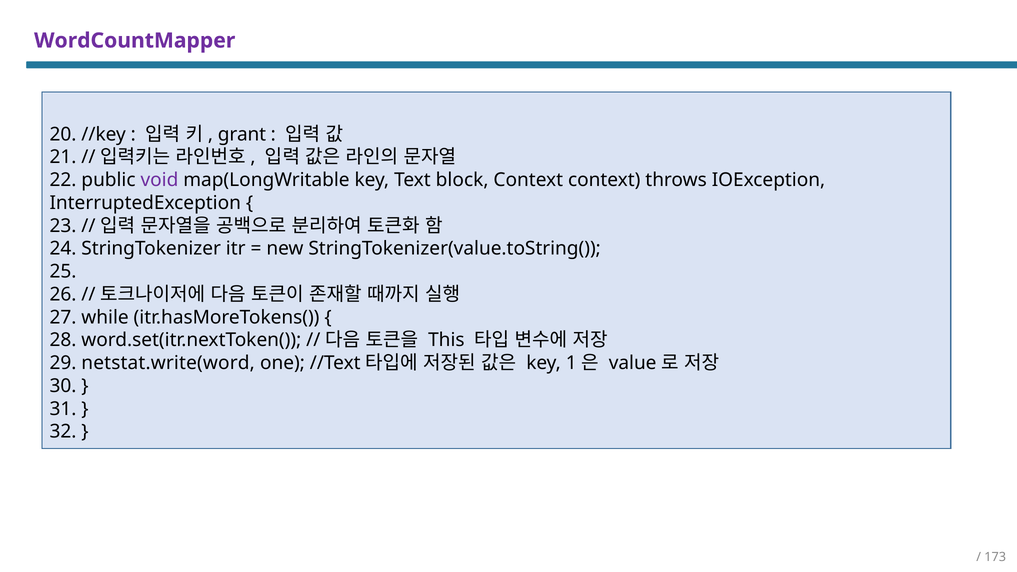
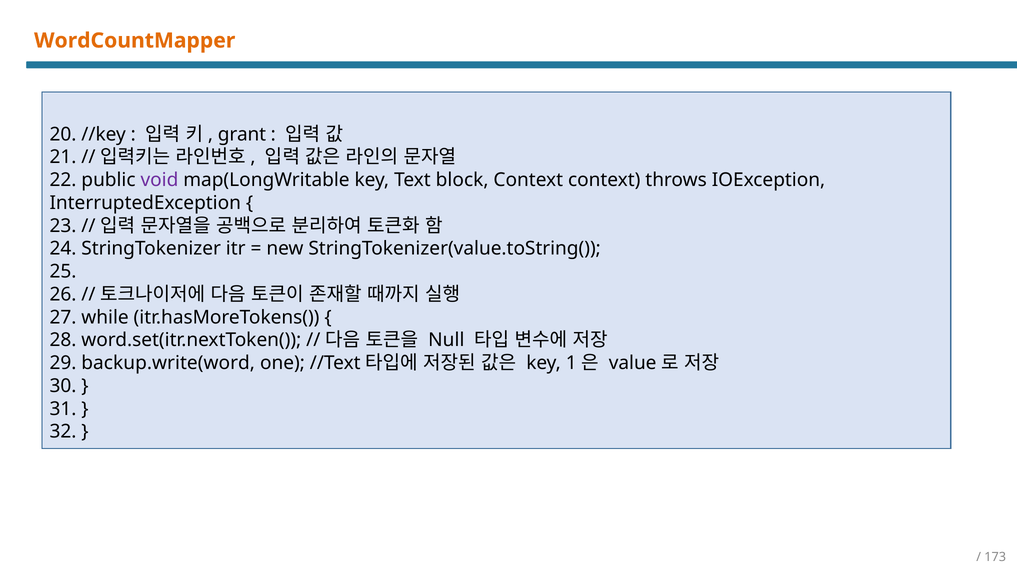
WordCountMapper colour: purple -> orange
This: This -> Null
netstat.write(word: netstat.write(word -> backup.write(word
